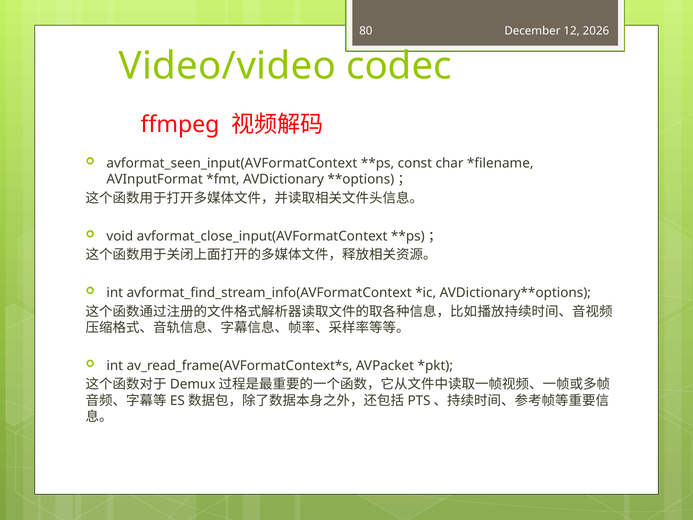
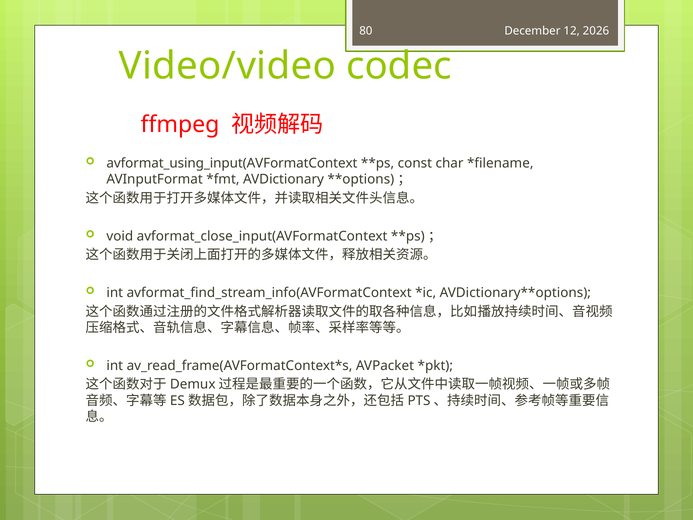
avformat_seen_input(AVFormatContext: avformat_seen_input(AVFormatContext -> avformat_using_input(AVFormatContext
